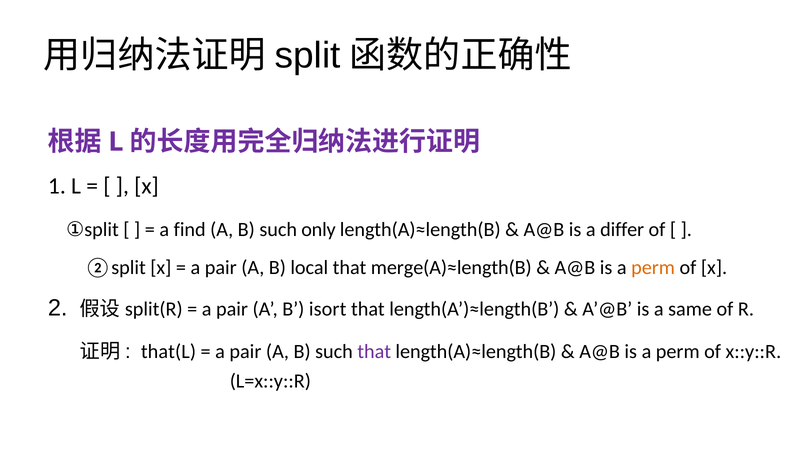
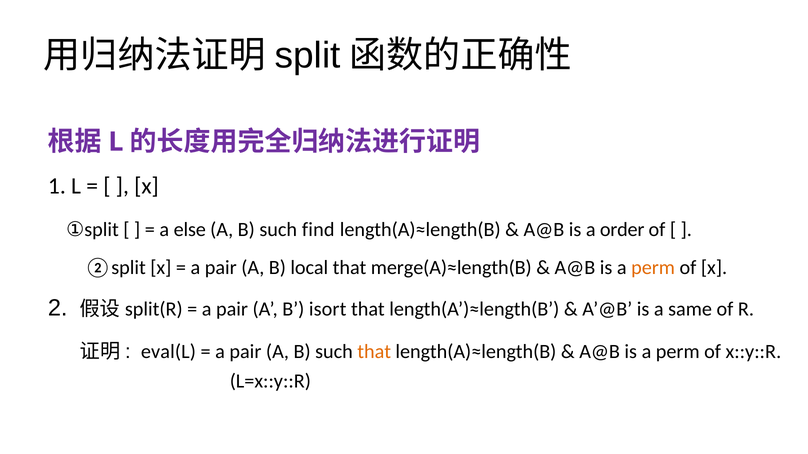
find: find -> else
only: only -> find
differ: differ -> order
that(L: that(L -> eval(L
that at (374, 352) colour: purple -> orange
